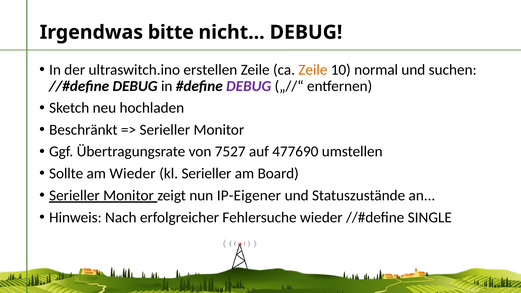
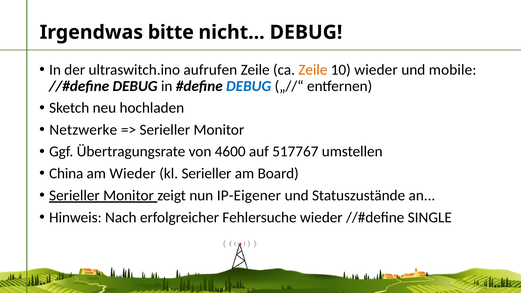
erstellen: erstellen -> aufrufen
10 normal: normal -> wieder
suchen: suchen -> mobile
DEBUG at (249, 86) colour: purple -> blue
Beschränkt: Beschränkt -> Netzwerke
7527: 7527 -> 4600
477690: 477690 -> 517767
Sollte: Sollte -> China
